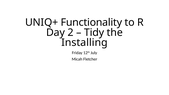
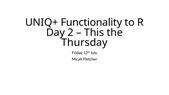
Tidy: Tidy -> This
Installing: Installing -> Thursday
